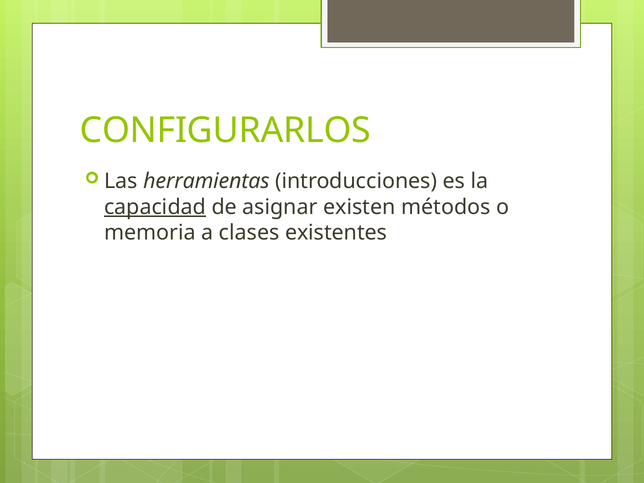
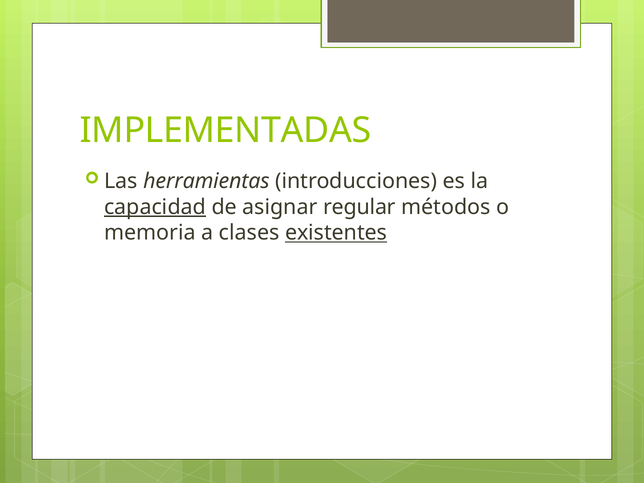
CONFIGURARLOS: CONFIGURARLOS -> IMPLEMENTADAS
existen: existen -> regular
existentes underline: none -> present
